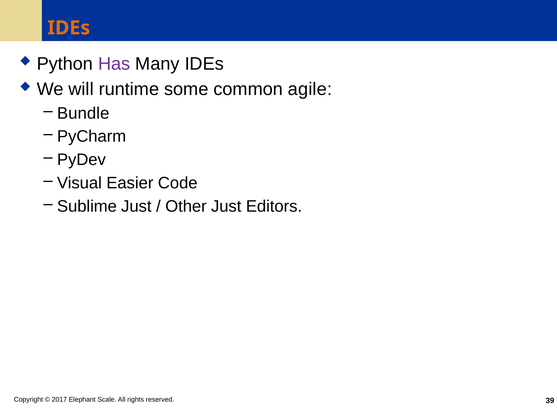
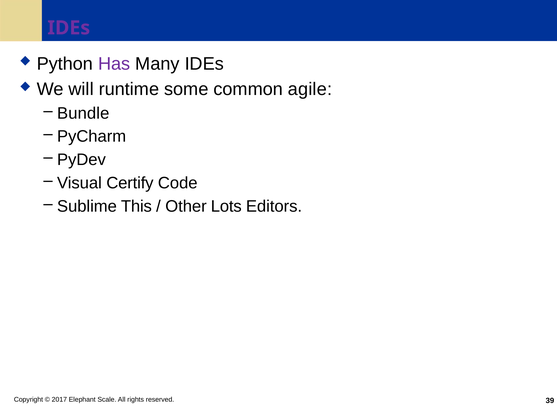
IDEs at (69, 28) colour: orange -> purple
Easier: Easier -> Certify
Sublime Just: Just -> This
Other Just: Just -> Lots
